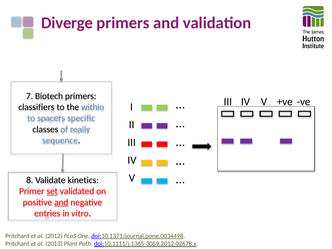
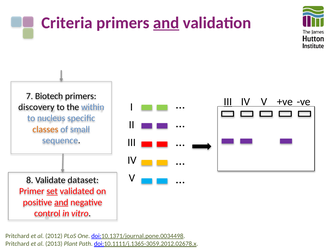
Diverge: Diverge -> Criteria
and at (166, 23) underline: none -> present
III at (228, 102) underline: none -> present
classifiers: classifiers -> discovery
spacers: spacers -> nucleus
classes colour: black -> orange
really: really -> small
kinetics: kinetics -> dataset
entries: entries -> control
